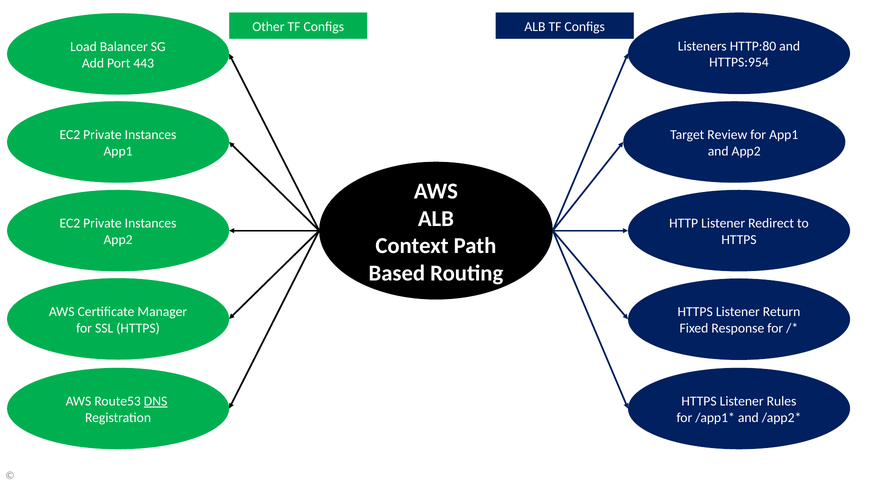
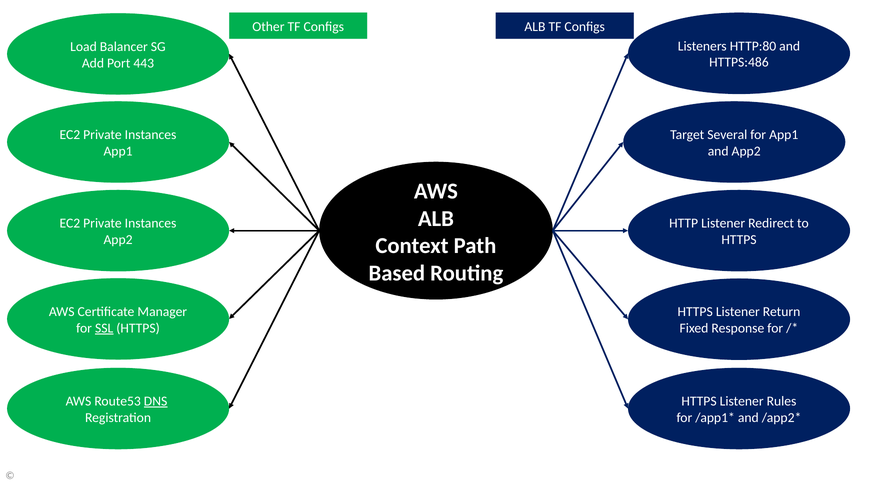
HTTPS:954: HTTPS:954 -> HTTPS:486
Review: Review -> Several
SSL underline: none -> present
